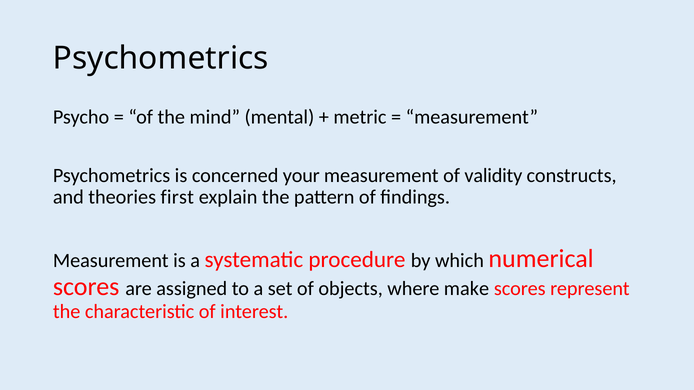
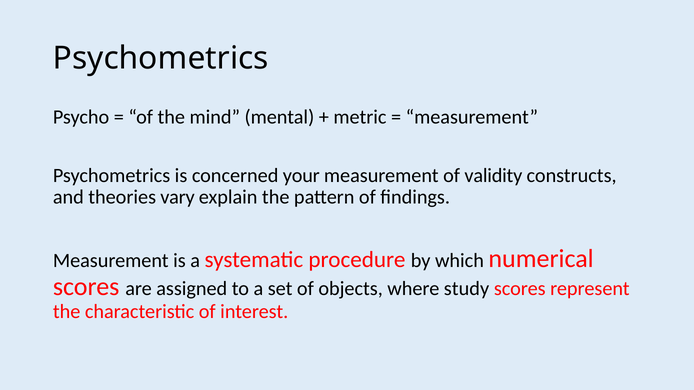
first: first -> vary
make: make -> study
